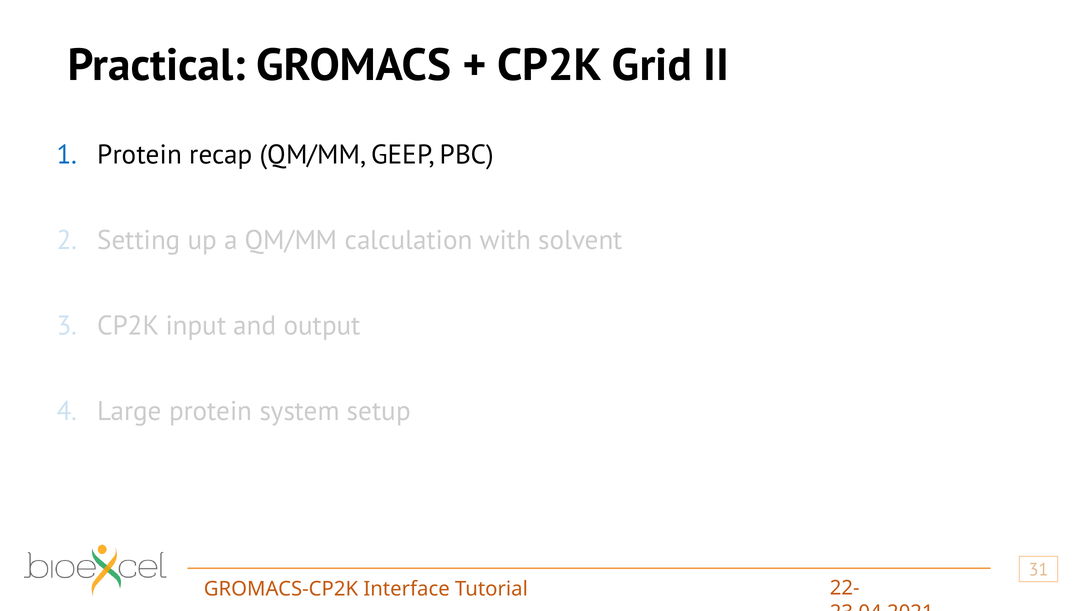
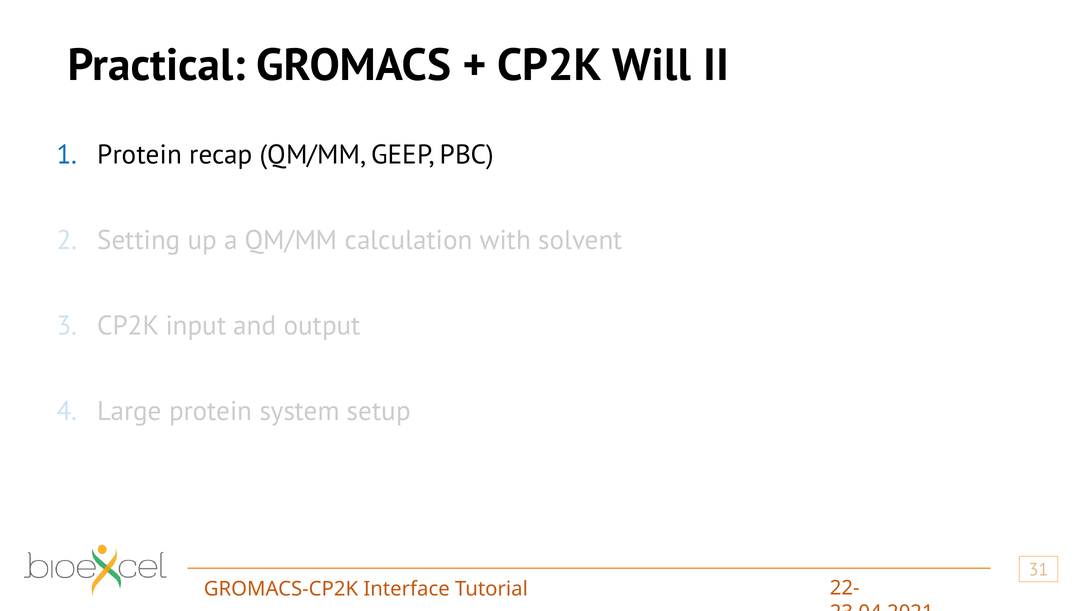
Grid: Grid -> Will
